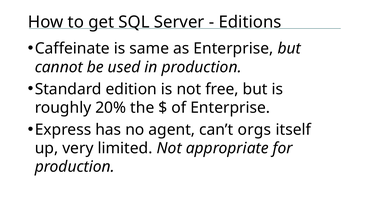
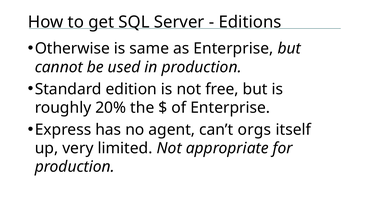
Caffeinate: Caffeinate -> Otherwise
